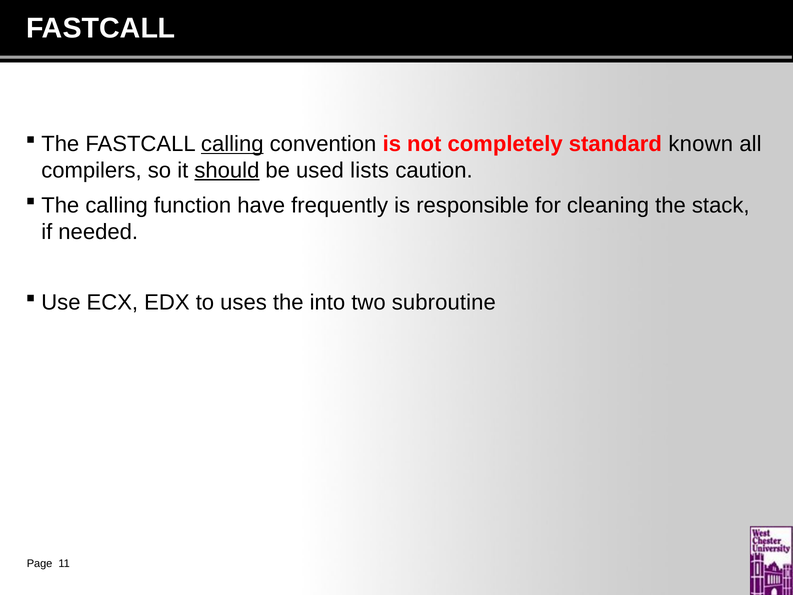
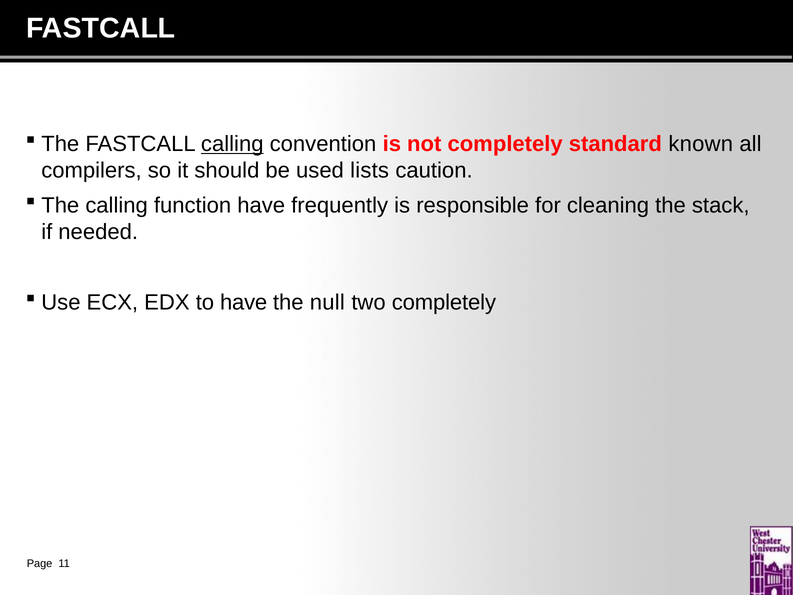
should underline: present -> none
to uses: uses -> have
into: into -> null
two subroutine: subroutine -> completely
